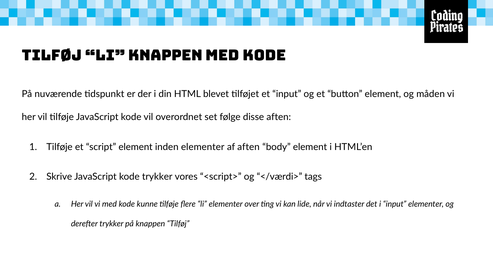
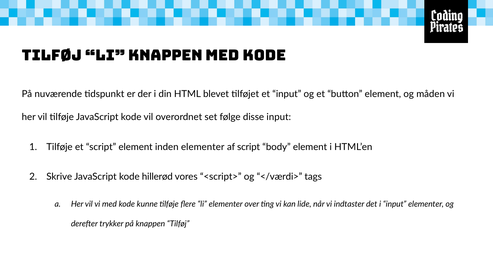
disse aften: aften -> input
af aften: aften -> script
kode trykker: trykker -> hillerød
